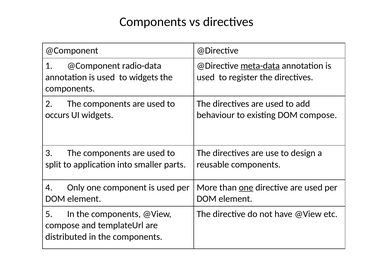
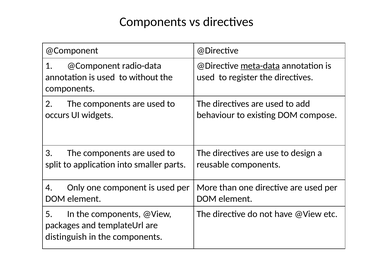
to widgets: widgets -> without
one at (246, 187) underline: present -> none
compose at (62, 225): compose -> packages
distributed: distributed -> distinguish
